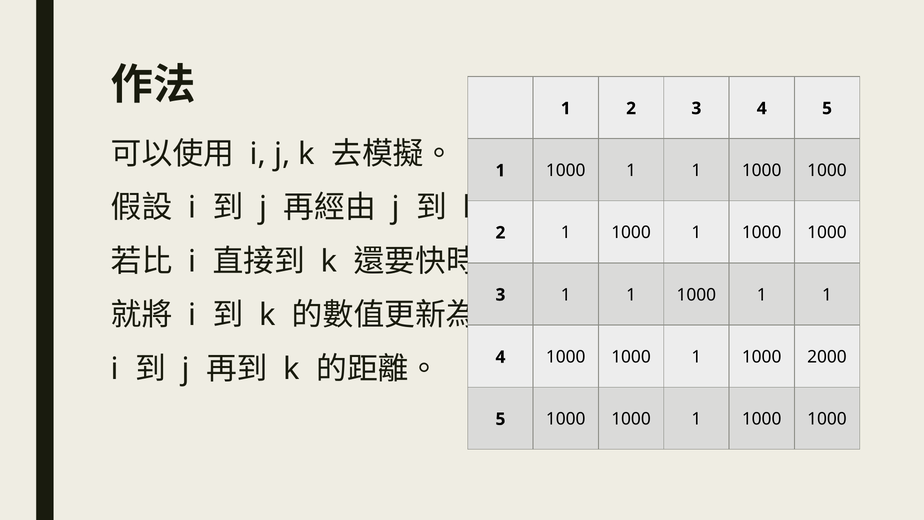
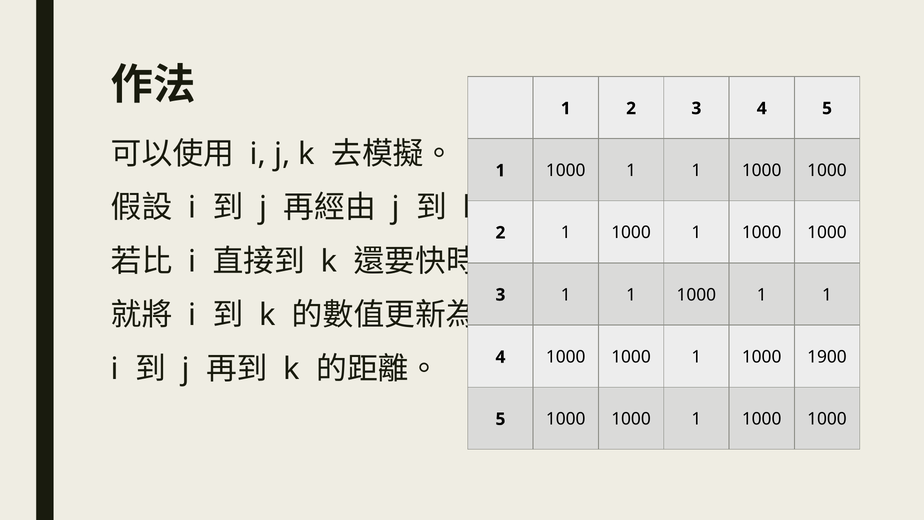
2000: 2000 -> 1900
